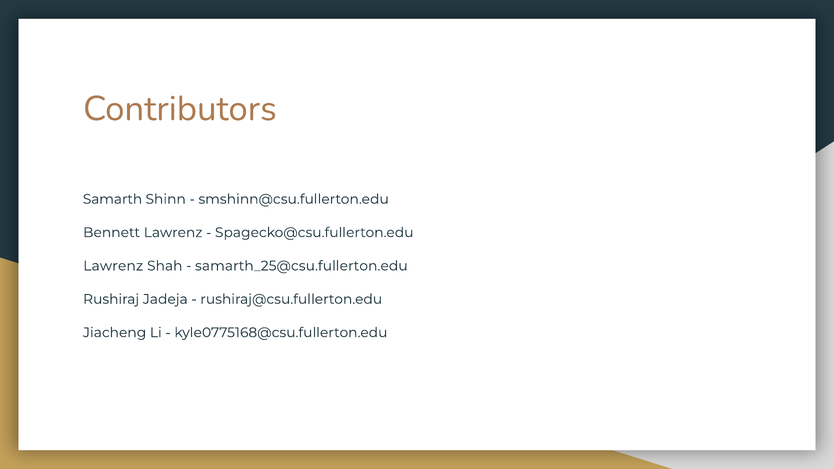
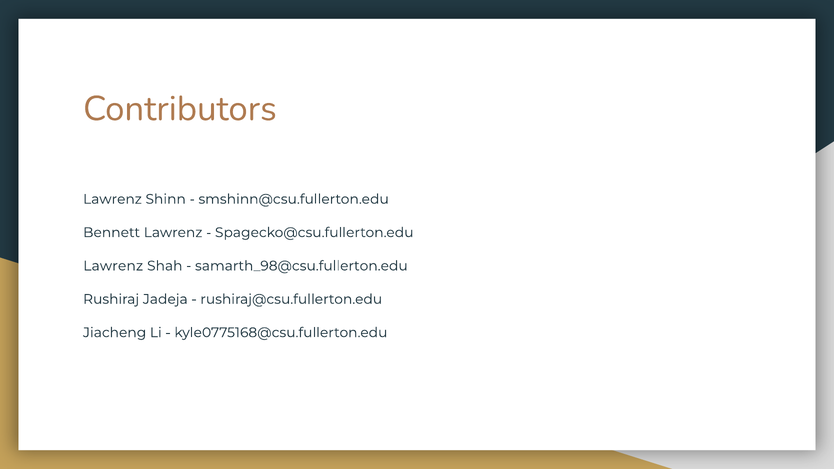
Samarth at (113, 199): Samarth -> Lawrenz
samarth_25@csu.fullerton.edu: samarth_25@csu.fullerton.edu -> samarth_98@csu.fullerton.edu
